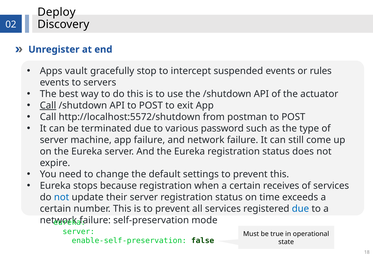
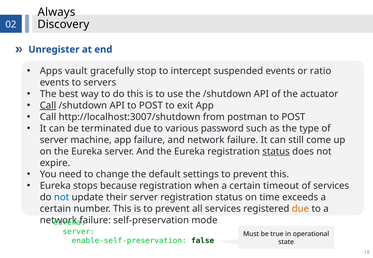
Deploy: Deploy -> Always
rules: rules -> ratio
http://localhost:5572/shutdown: http://localhost:5572/shutdown -> http://localhost:3007/shutdown
status at (276, 152) underline: none -> present
receives: receives -> timeout
due at (300, 209) colour: blue -> orange
